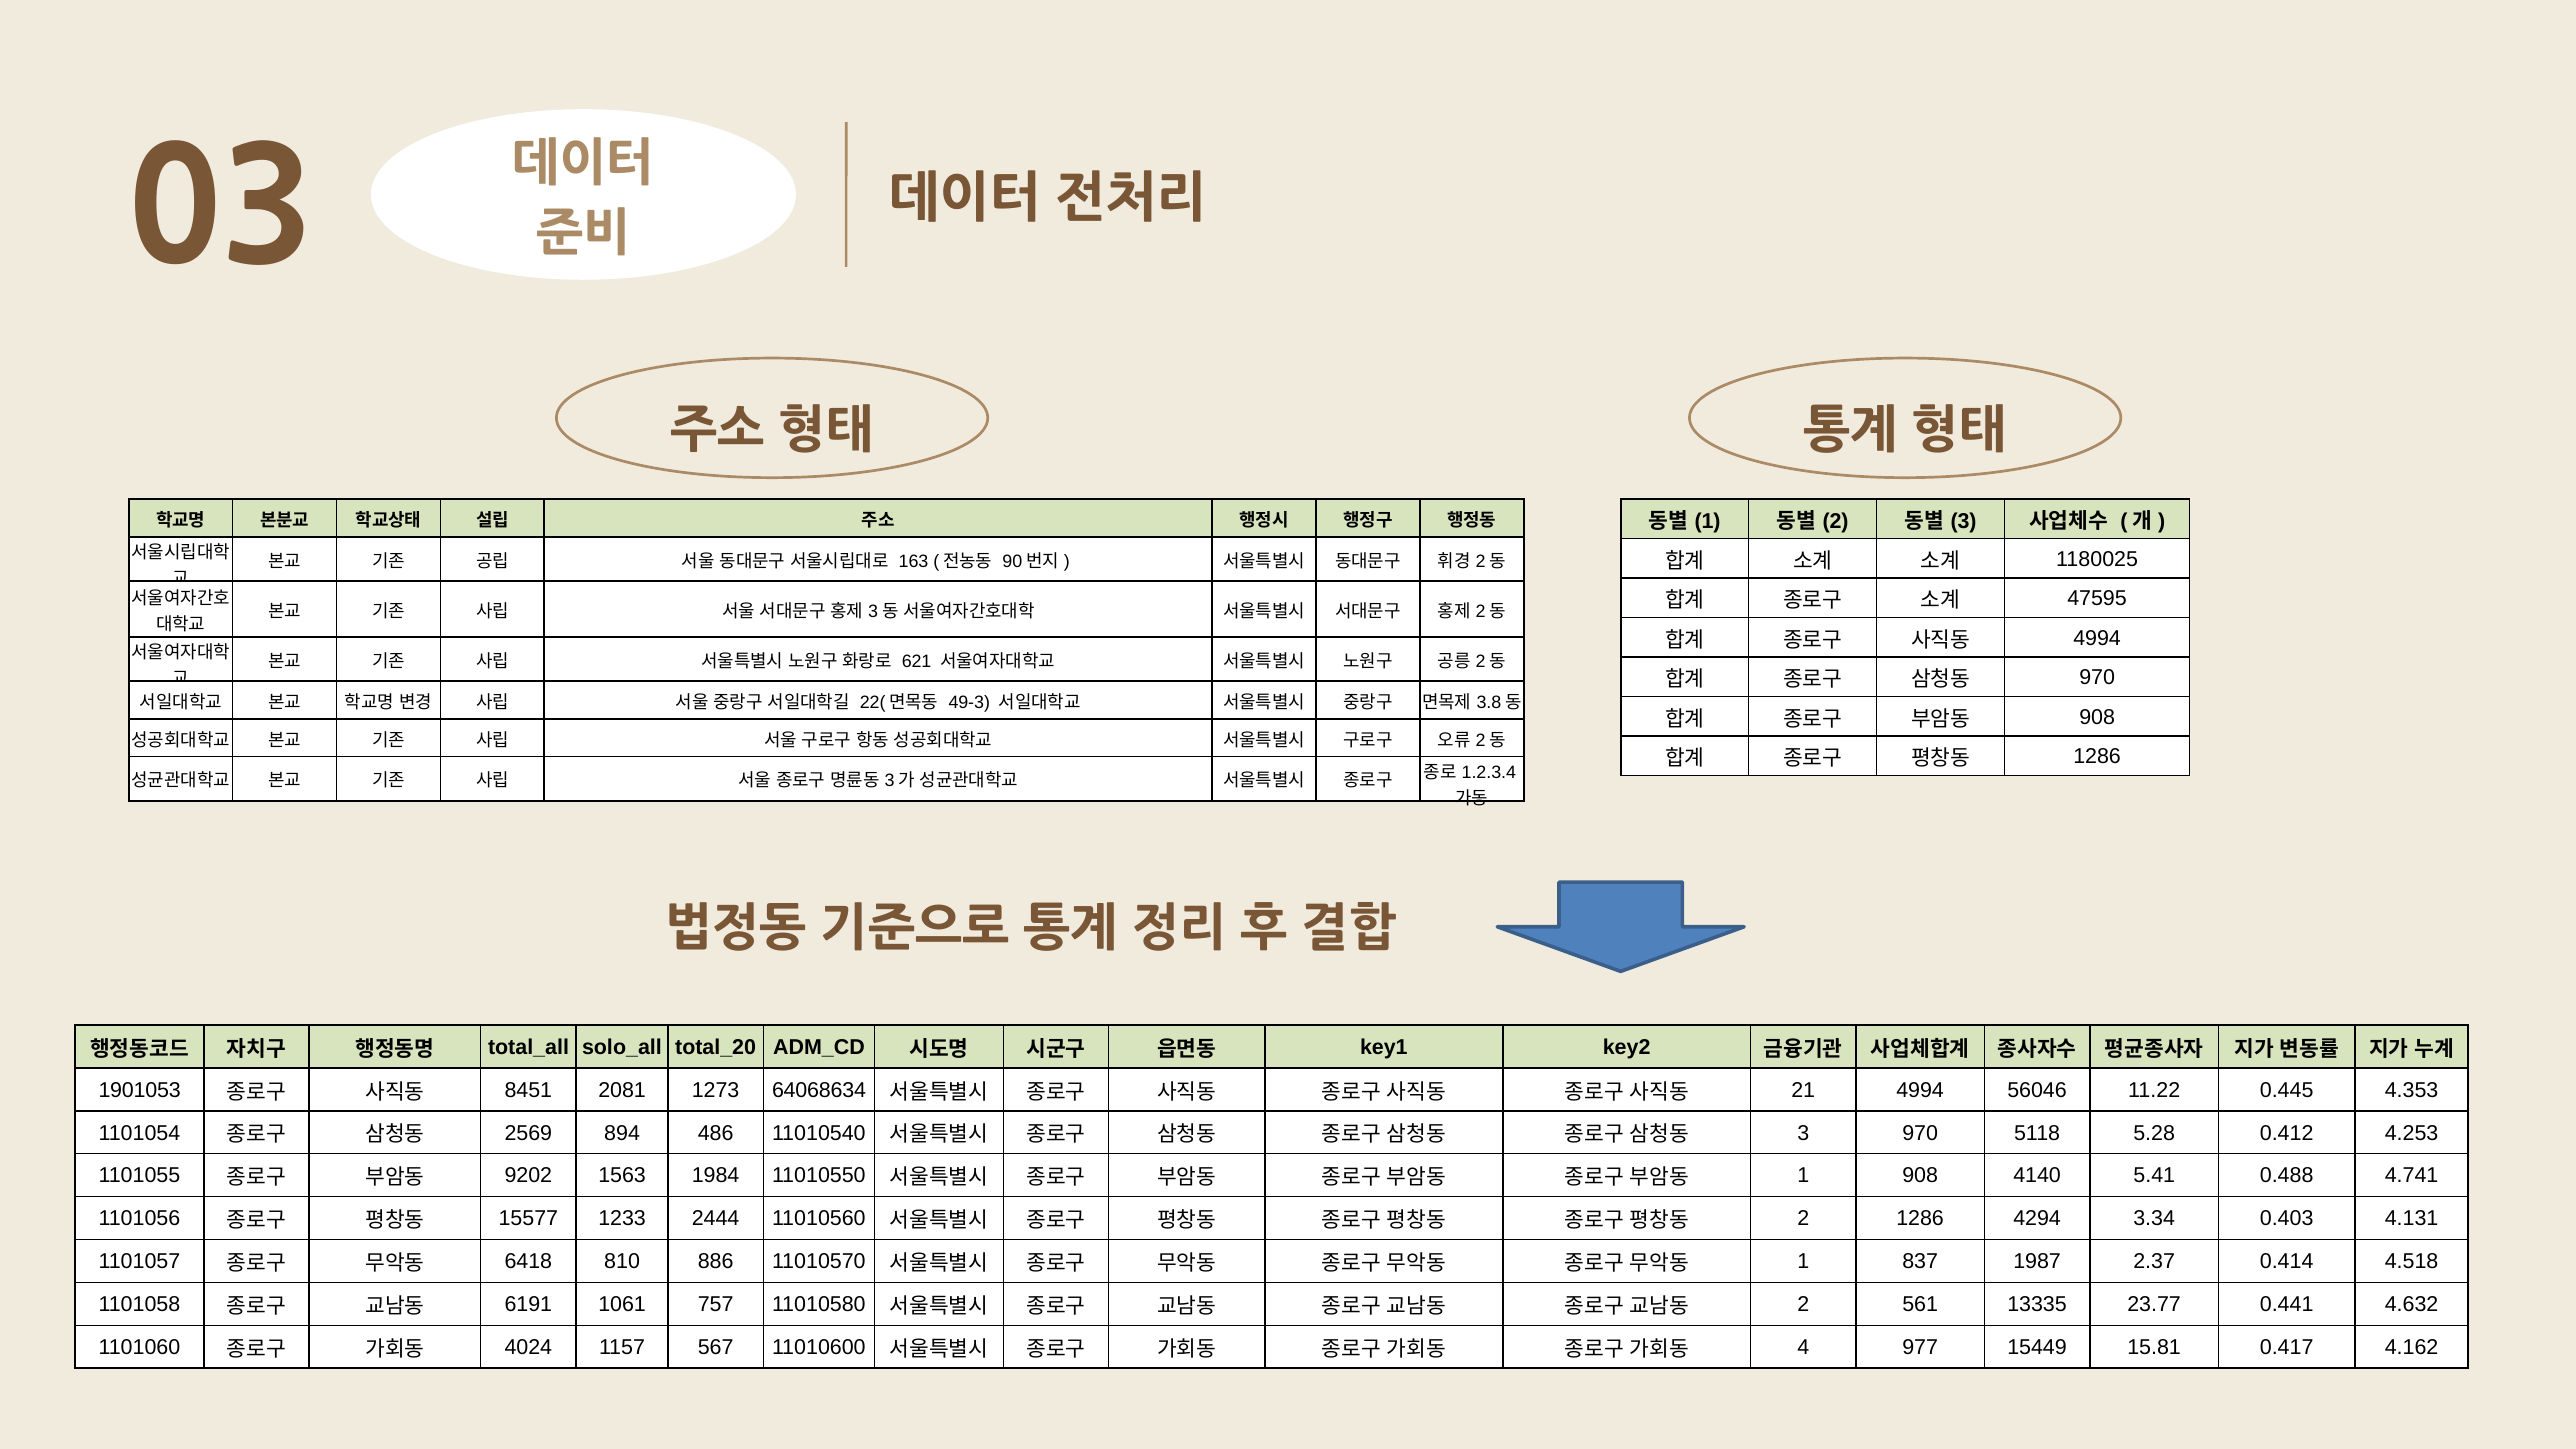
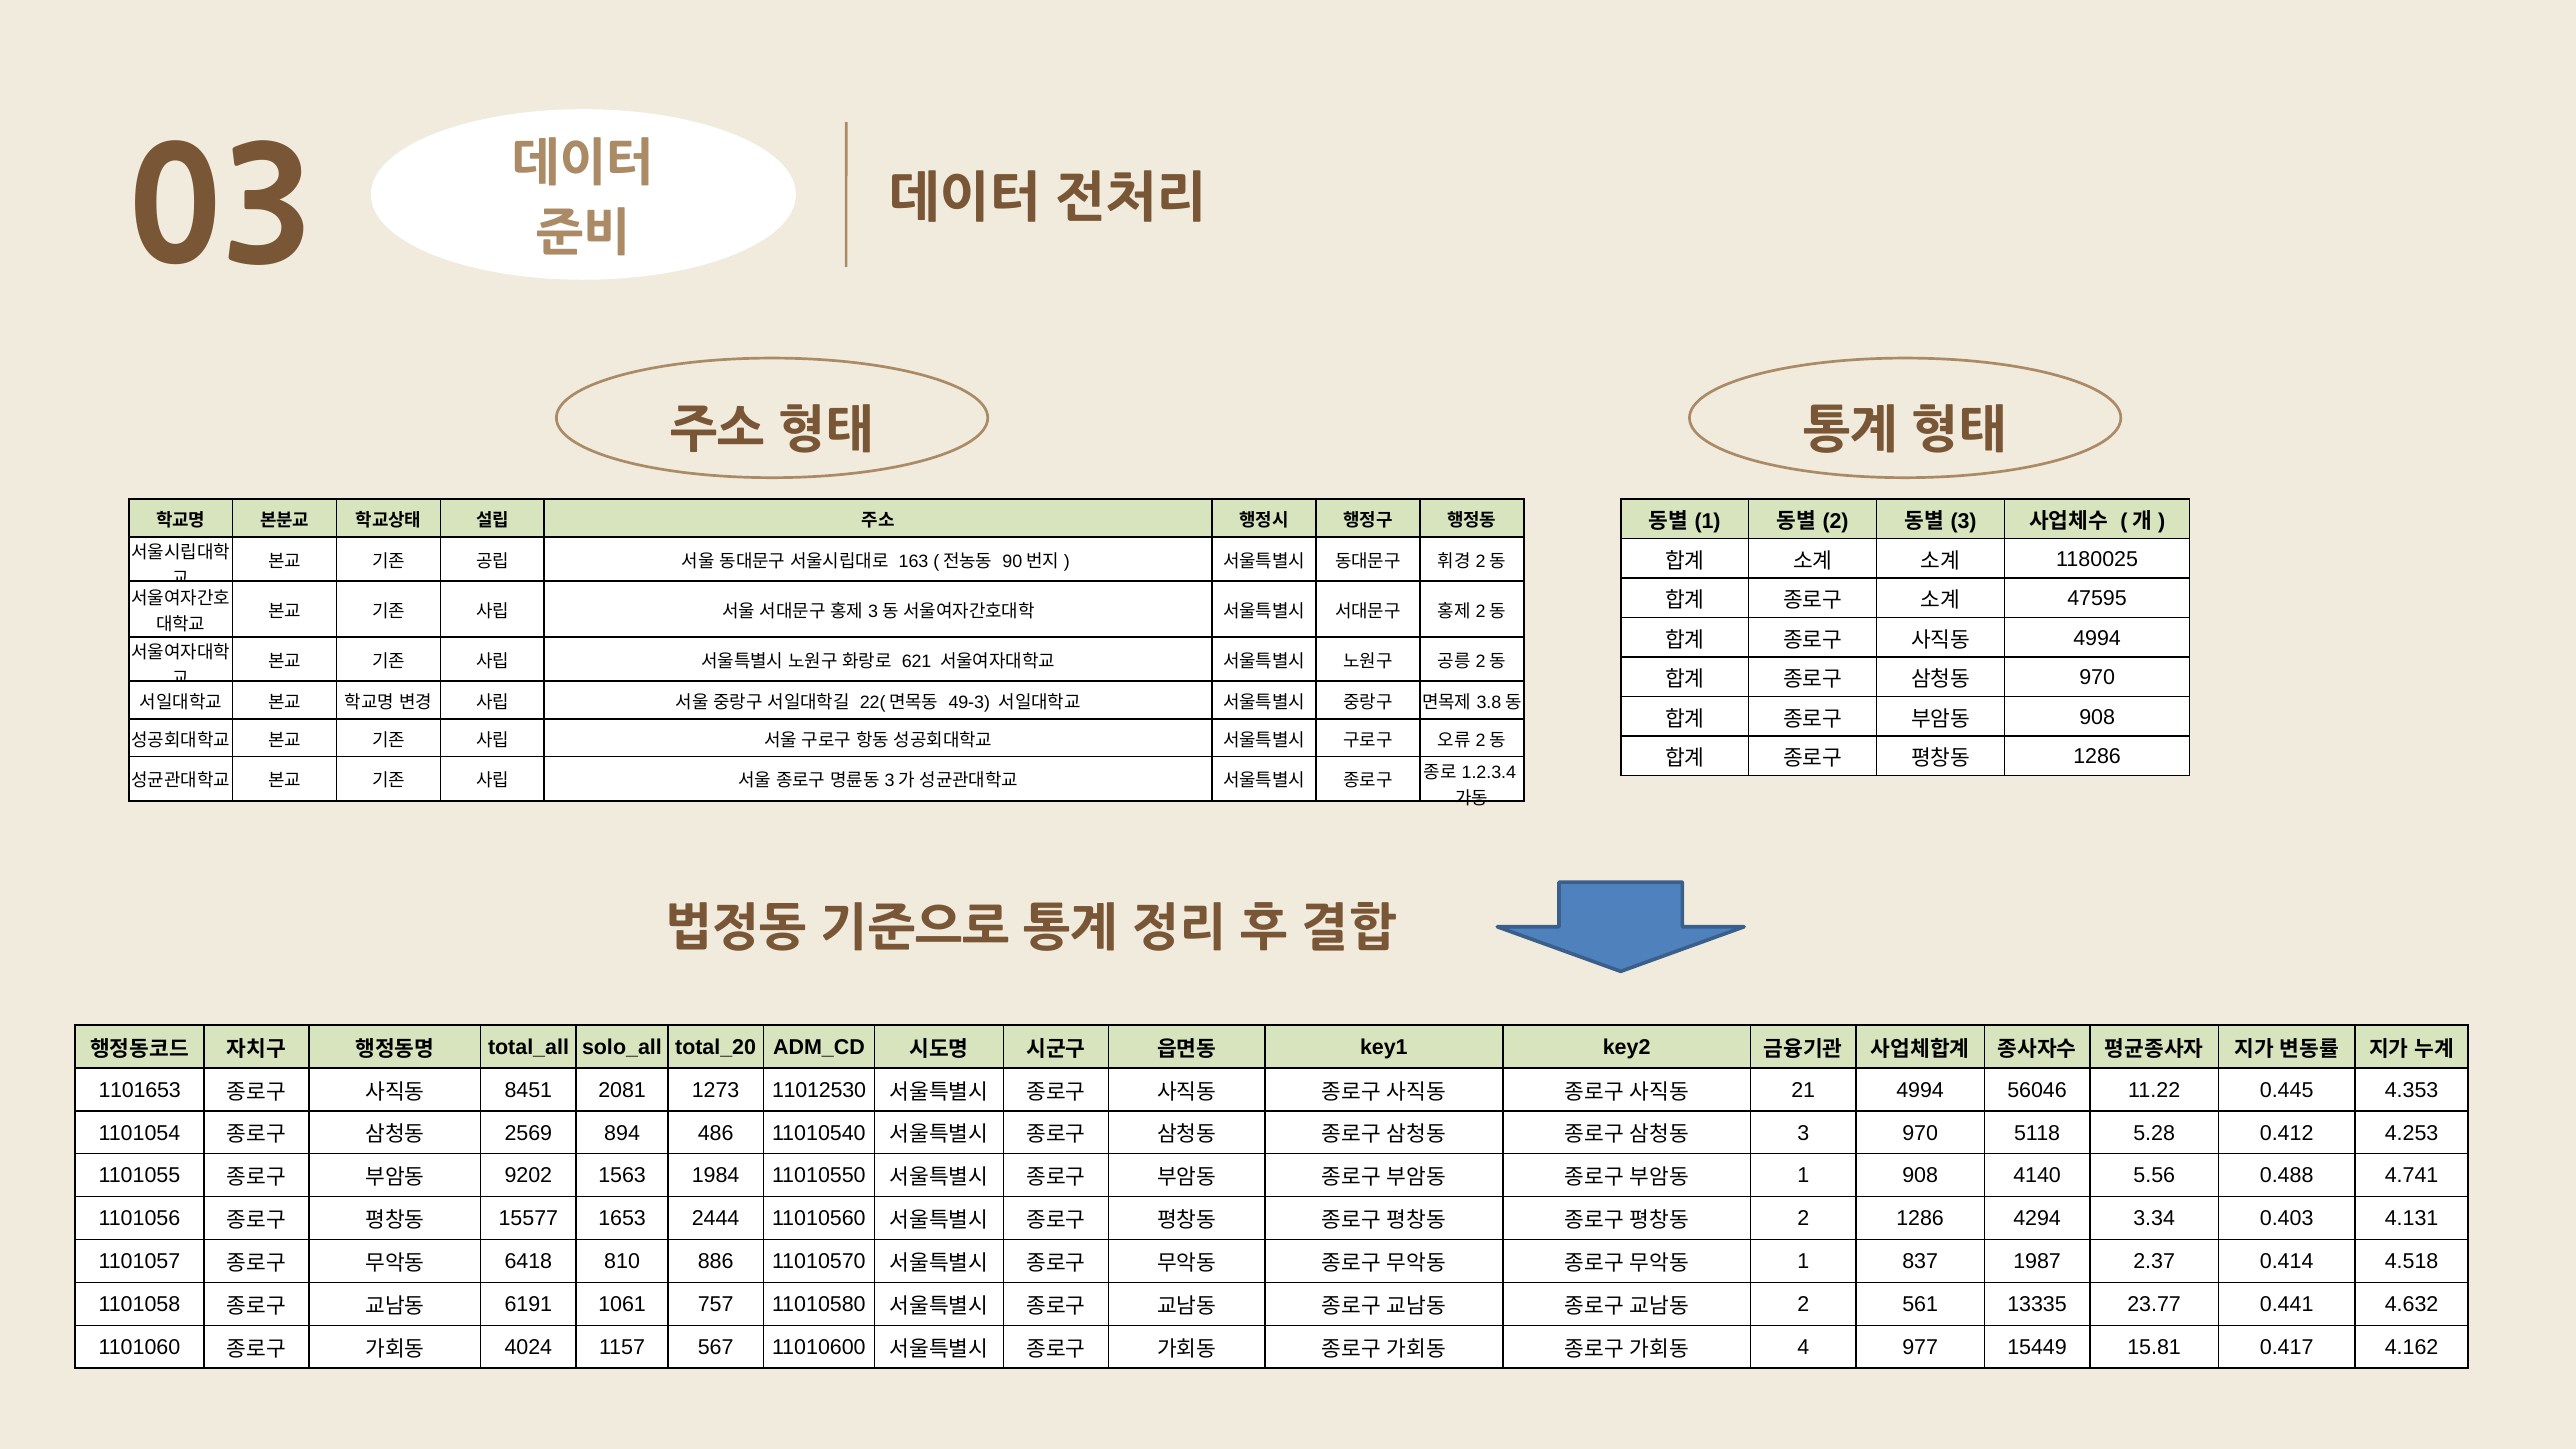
1901053: 1901053 -> 1101653
64068634: 64068634 -> 11012530
5.41: 5.41 -> 5.56
1233: 1233 -> 1653
